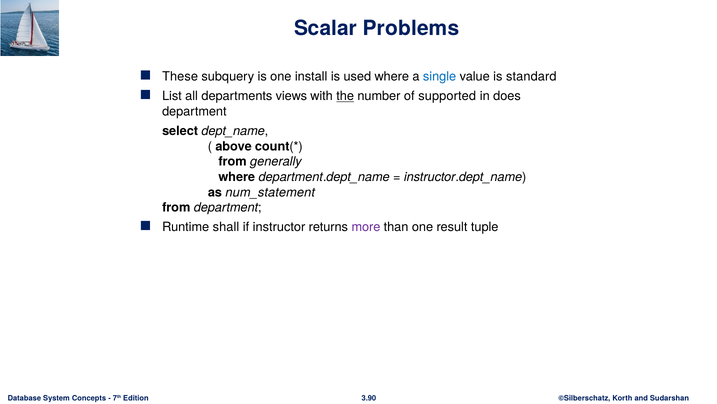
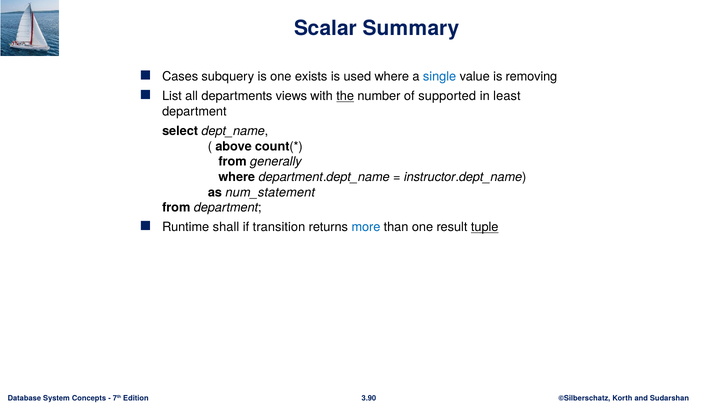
Problems: Problems -> Summary
These: These -> Cases
install: install -> exists
standard: standard -> removing
does: does -> least
instructor: instructor -> transition
more colour: purple -> blue
tuple underline: none -> present
